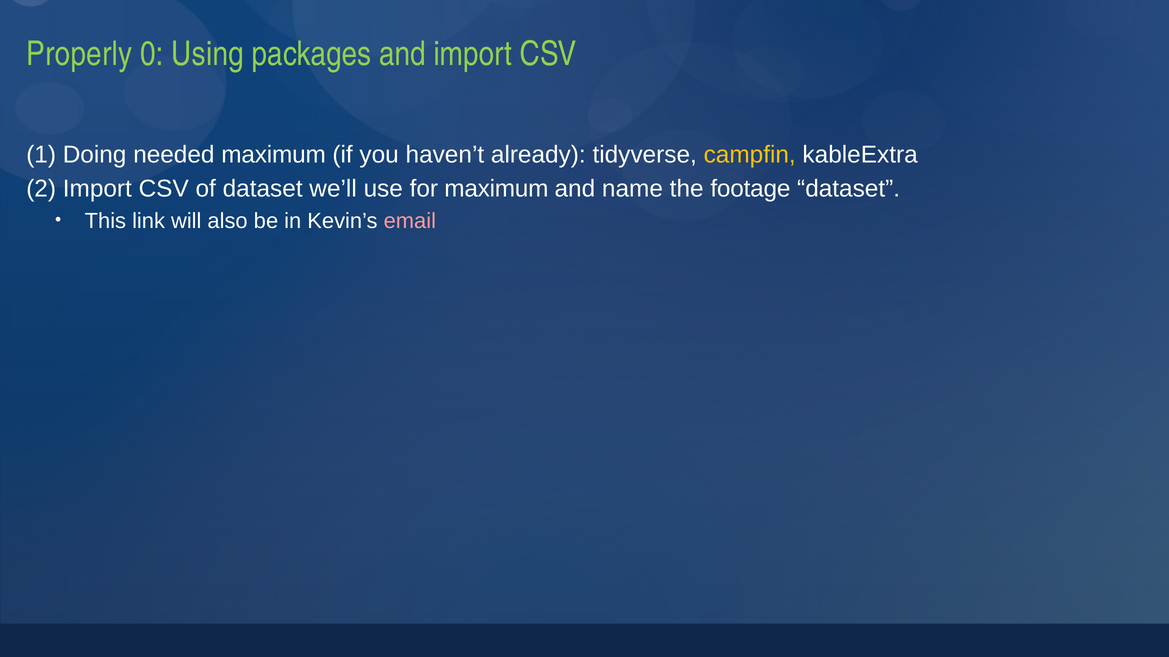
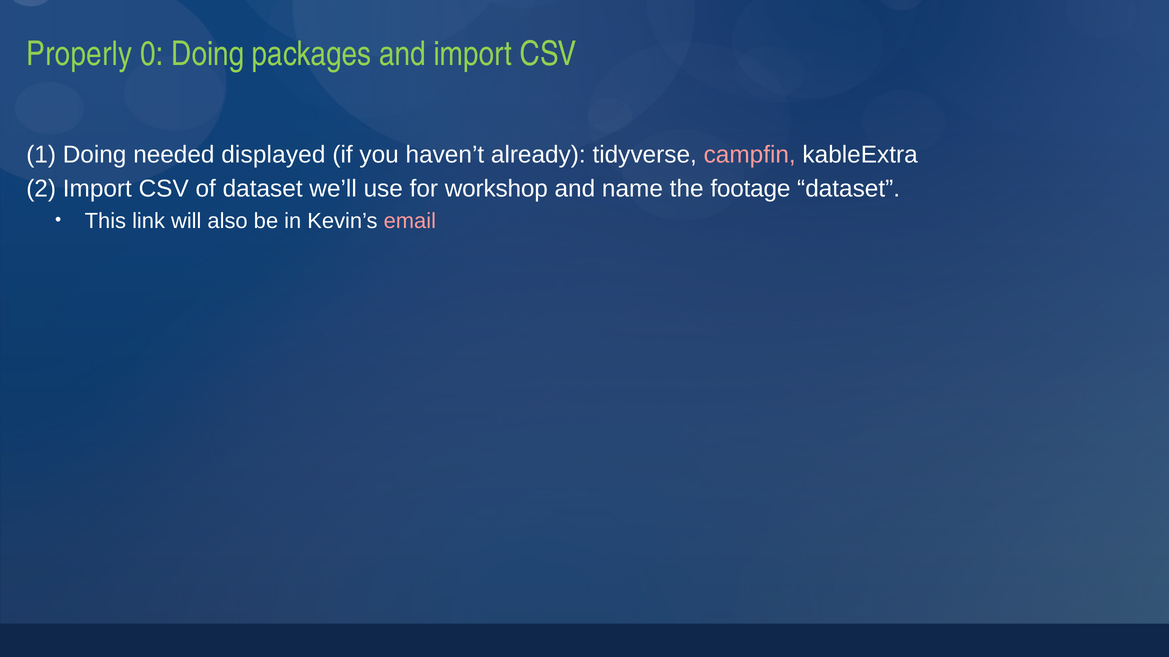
0 Using: Using -> Doing
needed maximum: maximum -> displayed
campfin colour: yellow -> pink
for maximum: maximum -> workshop
